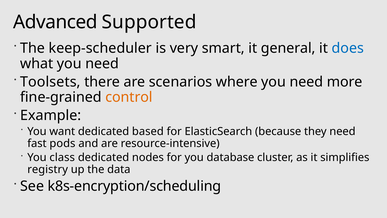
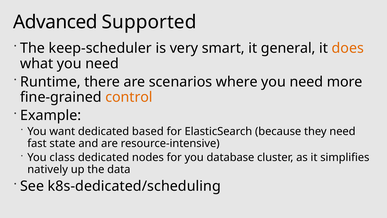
does colour: blue -> orange
Toolsets: Toolsets -> Runtime
pods: pods -> state
registry: registry -> natively
k8s-encryption/scheduling: k8s-encryption/scheduling -> k8s-dedicated/scheduling
